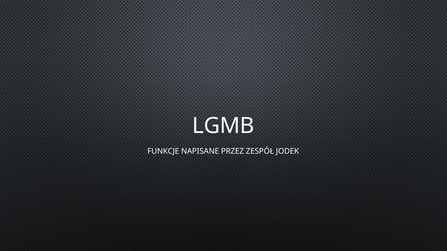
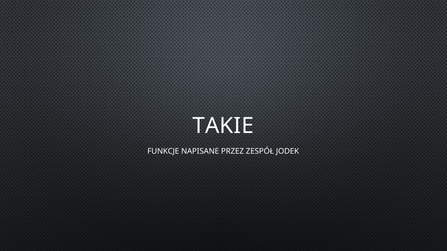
LGMB: LGMB -> TAKIE
